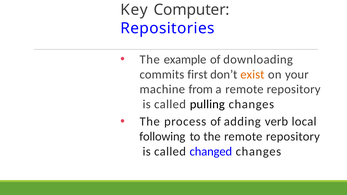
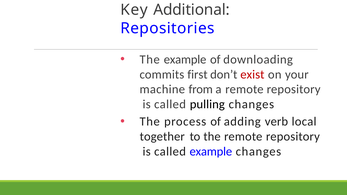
Computer: Computer -> Additional
exist colour: orange -> red
following: following -> together
called changed: changed -> example
